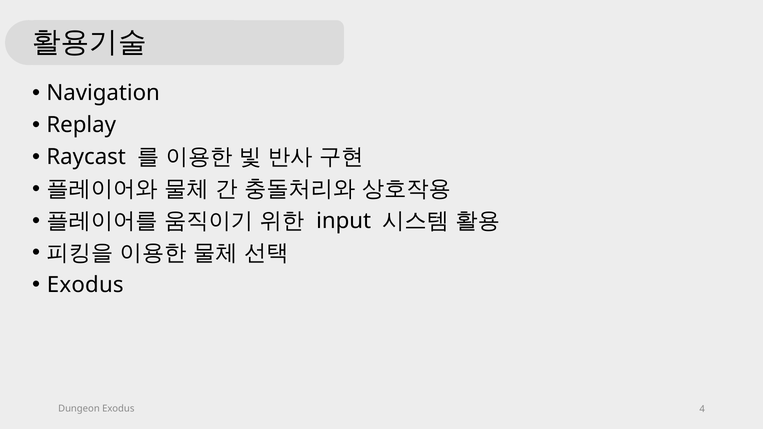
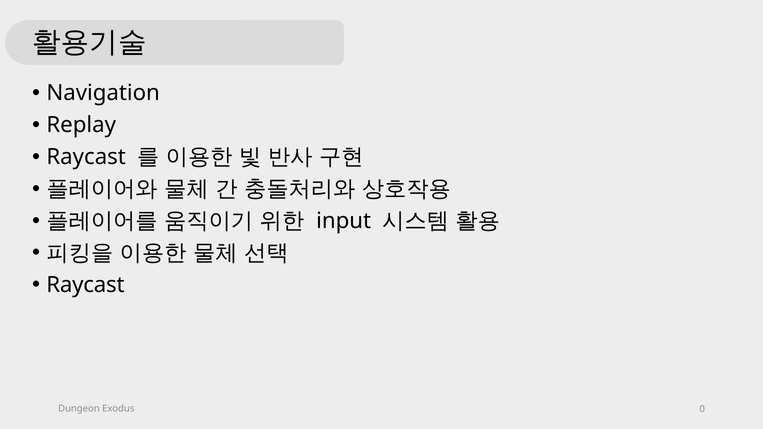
Exodus at (85, 285): Exodus -> Raycast
4: 4 -> 0
